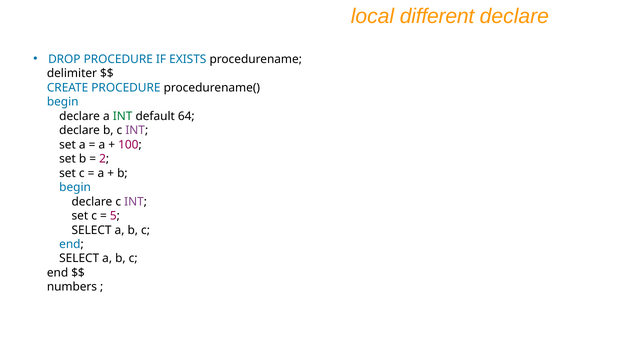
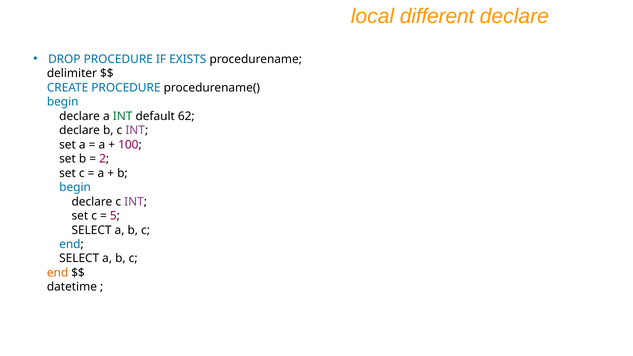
64: 64 -> 62
end at (58, 273) colour: black -> orange
numbers: numbers -> datetime
